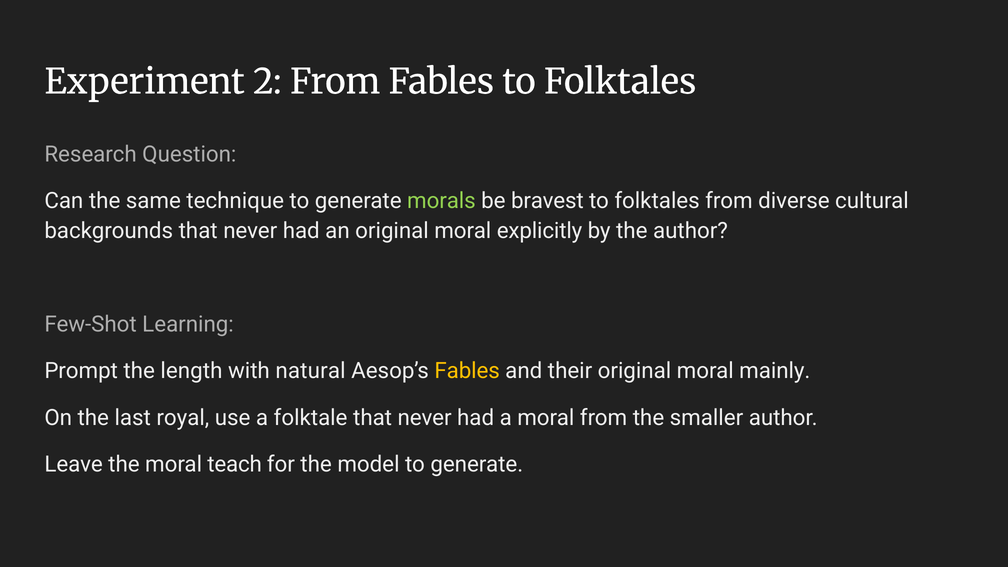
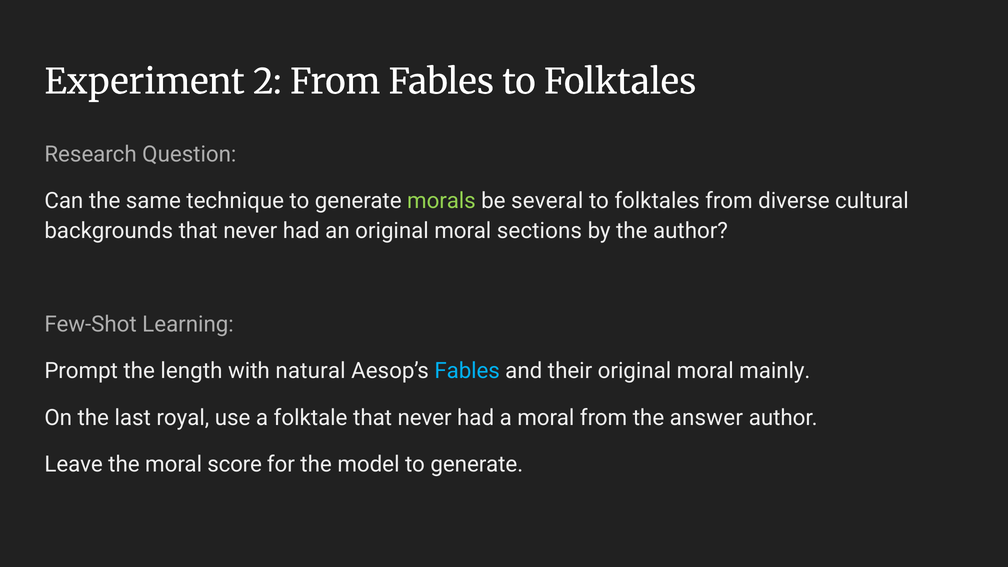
bravest: bravest -> several
explicitly: explicitly -> sections
Fables at (467, 371) colour: yellow -> light blue
smaller: smaller -> answer
teach: teach -> score
